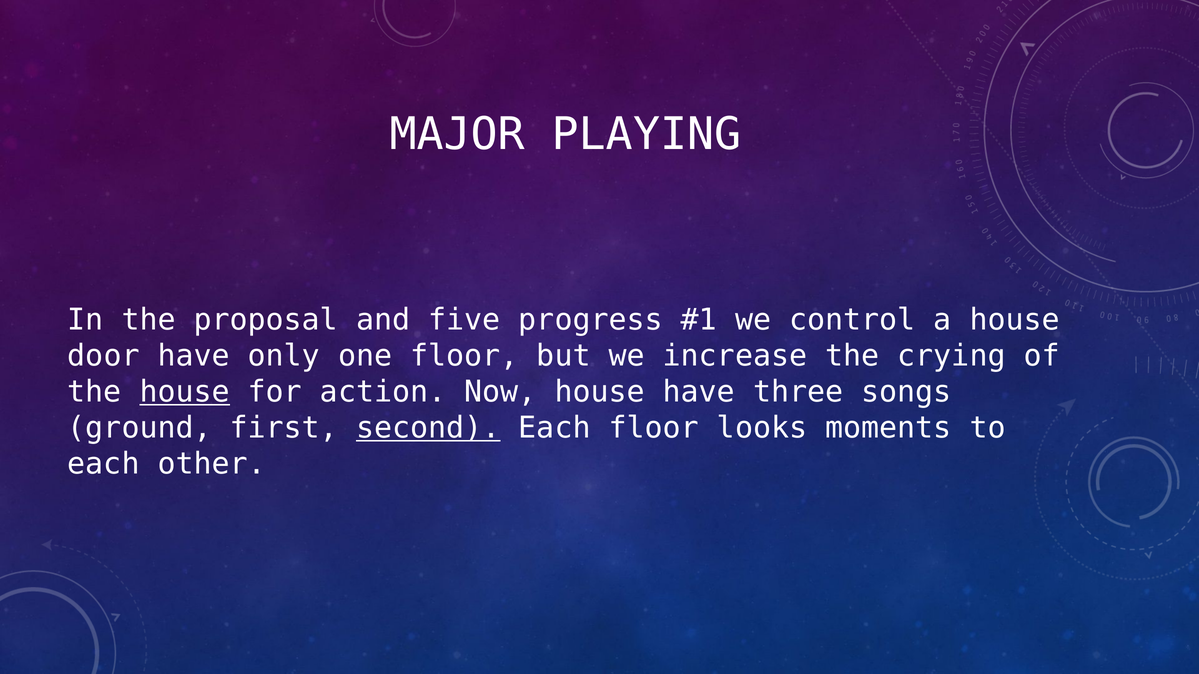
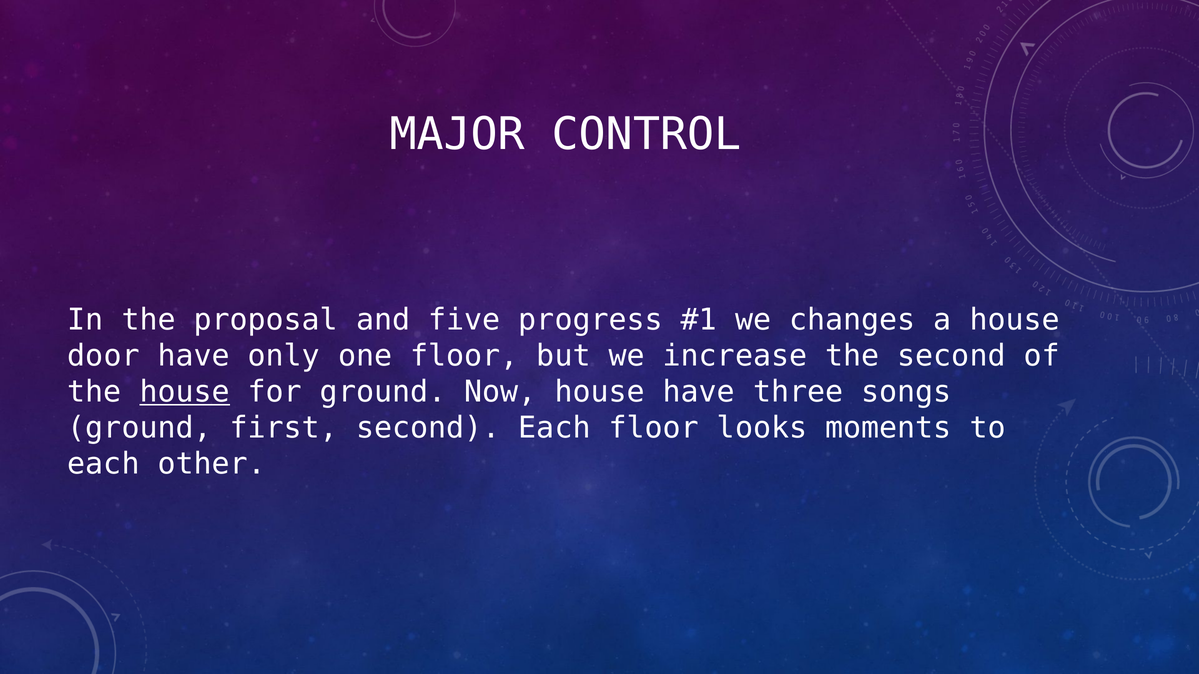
PLAYING: PLAYING -> CONTROL
control: control -> changes
the crying: crying -> second
for action: action -> ground
second at (428, 428) underline: present -> none
